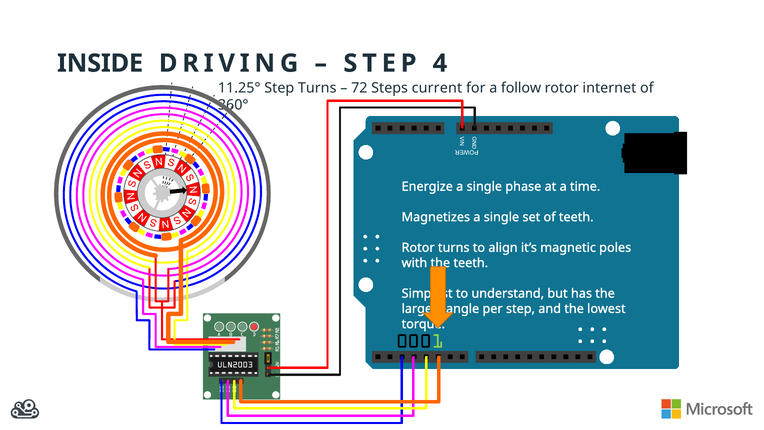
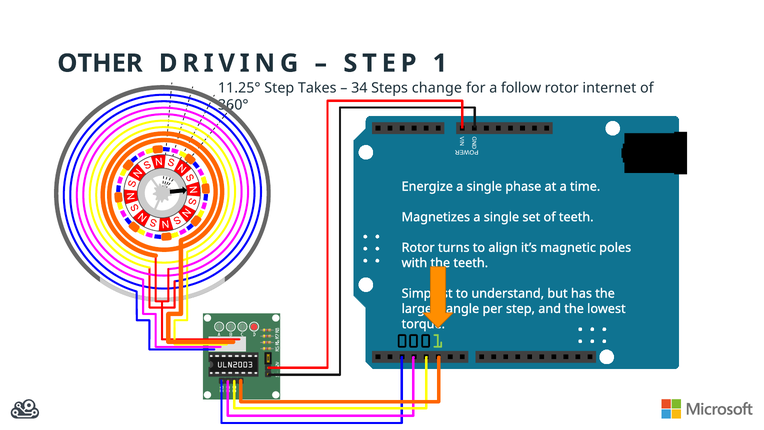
INSIDE: INSIDE -> OTHER
4: 4 -> 1
Turns at (317, 88): Turns -> Takes
72: 72 -> 34
current: current -> change
